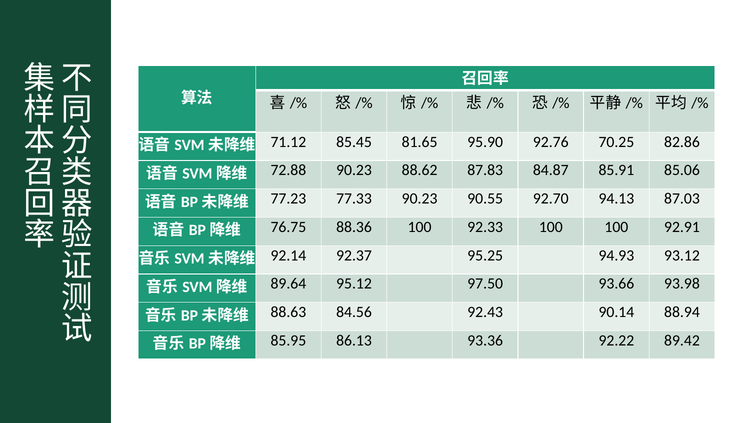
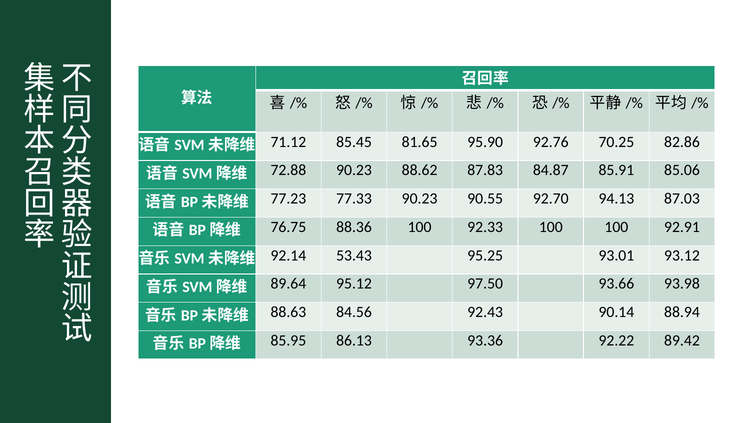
92.37: 92.37 -> 53.43
94.93: 94.93 -> 93.01
